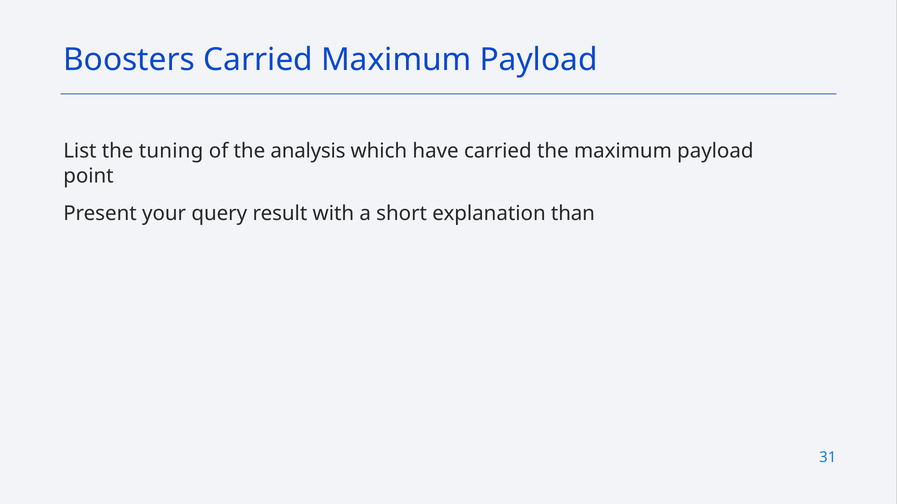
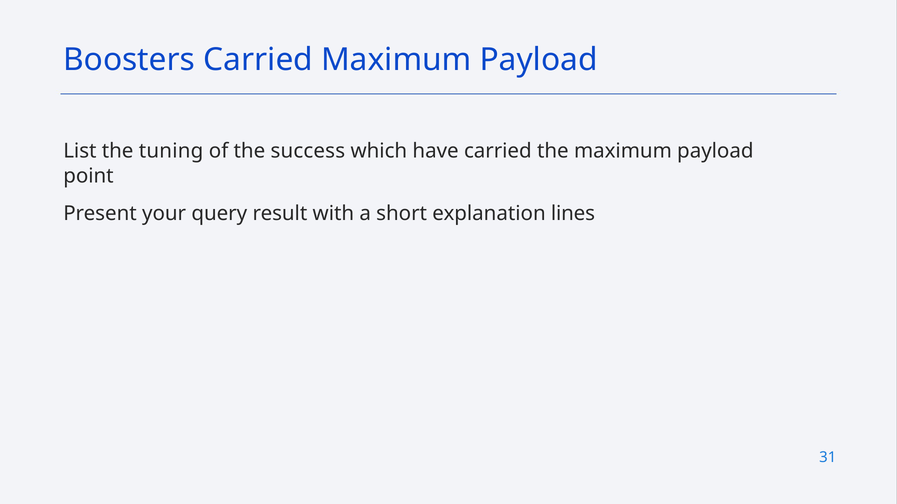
analysis: analysis -> success
than: than -> lines
